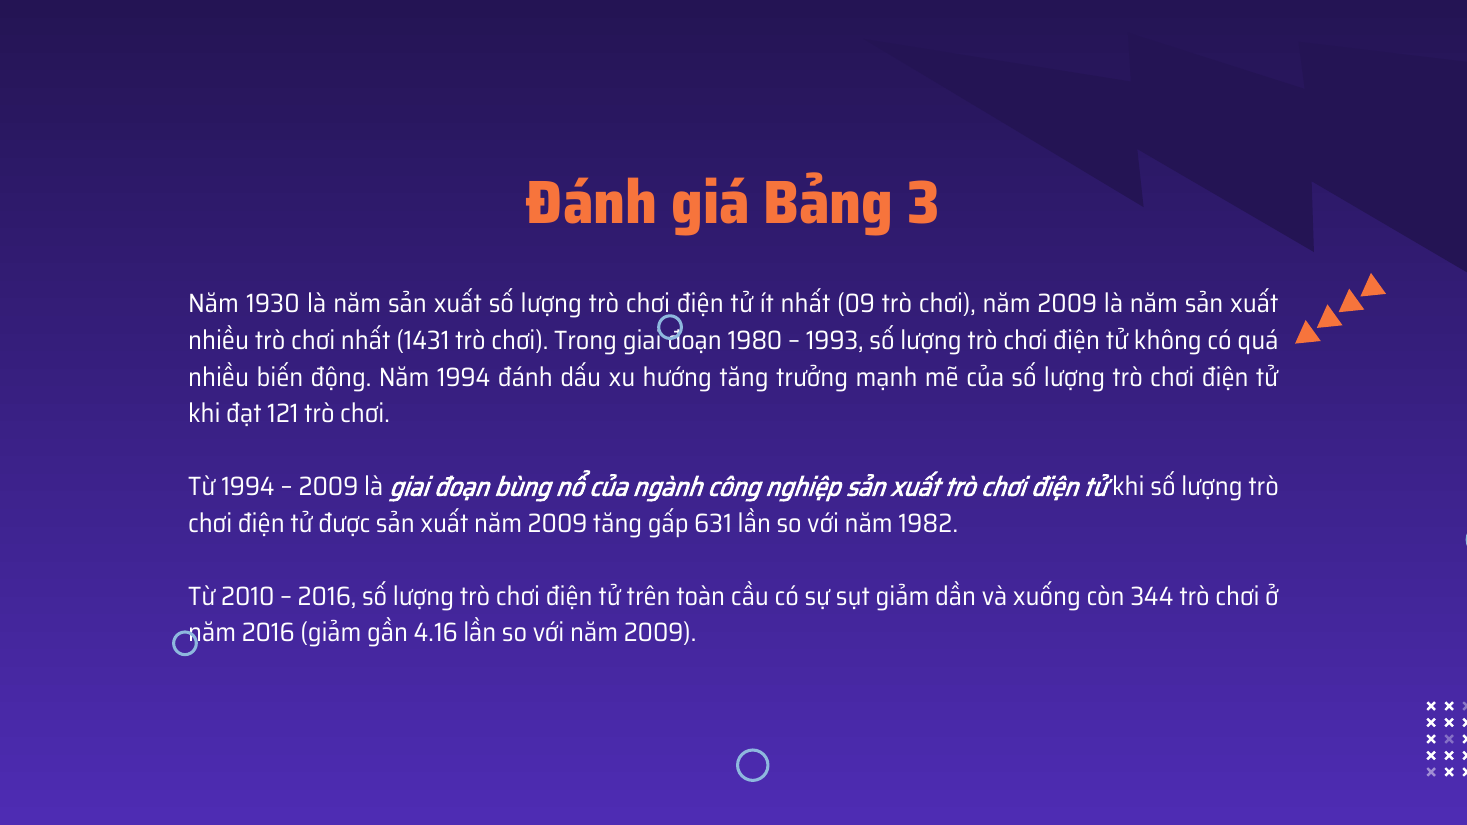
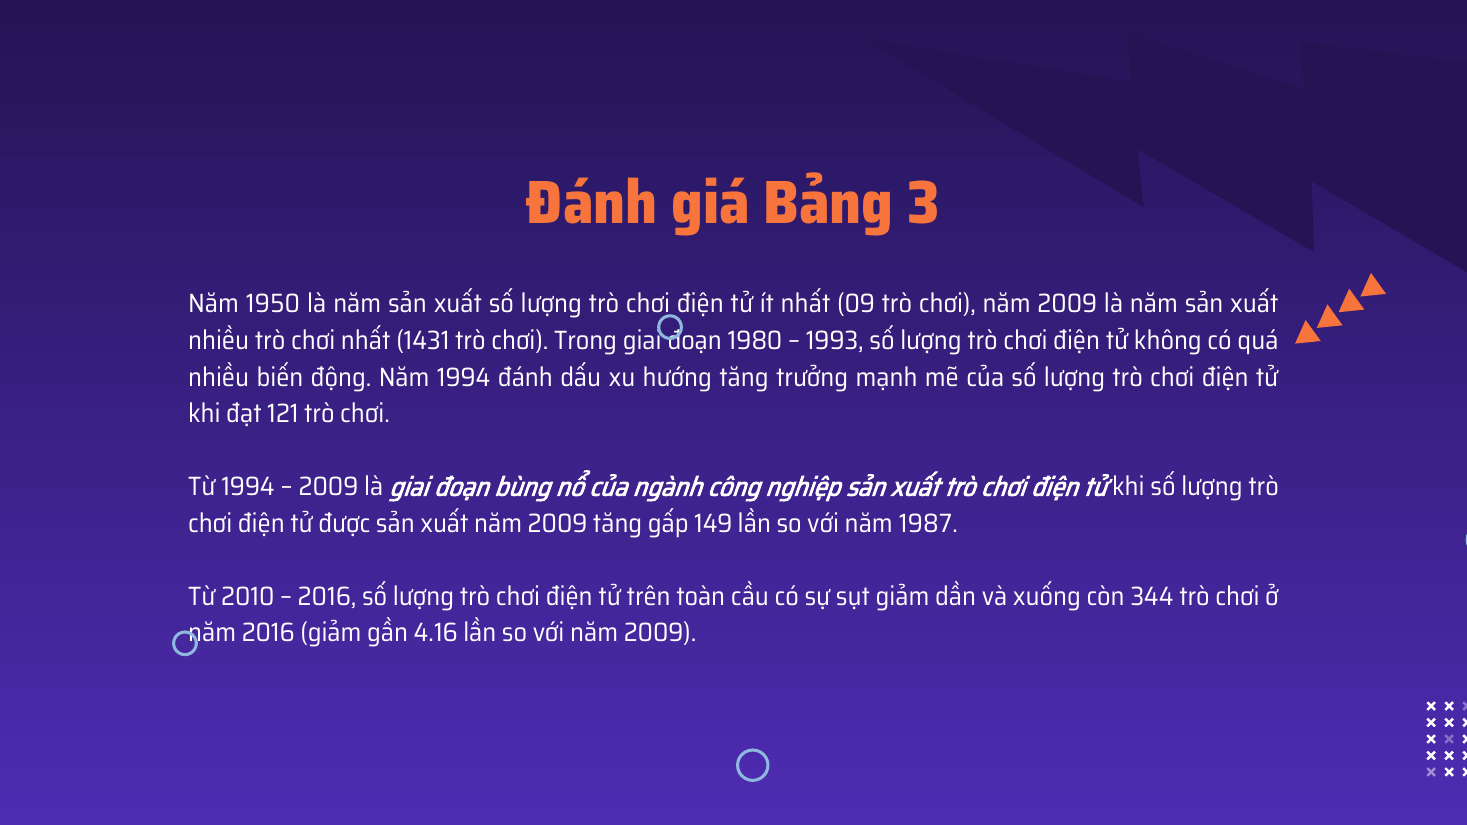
1930: 1930 -> 1950
631: 631 -> 149
1982: 1982 -> 1987
